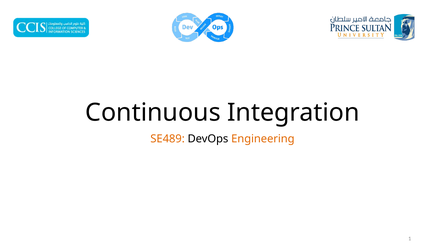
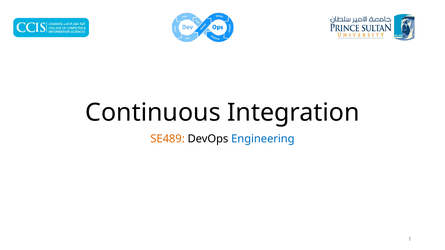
Engineering colour: orange -> blue
